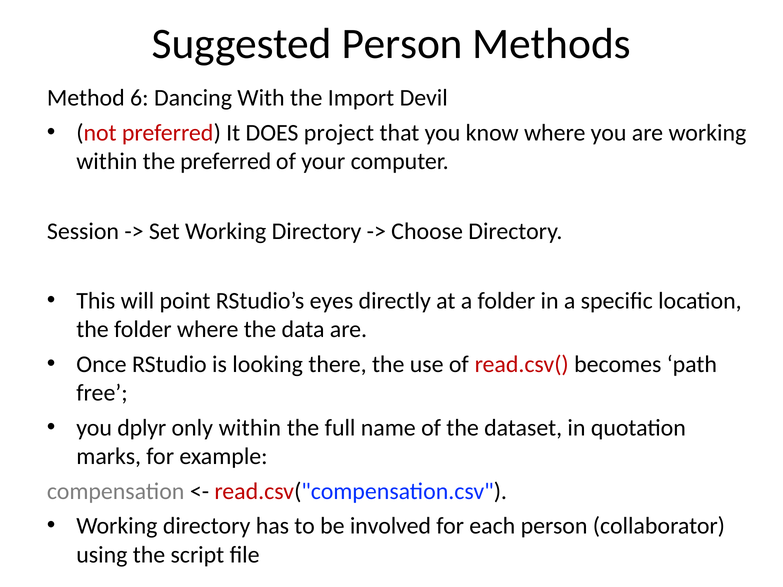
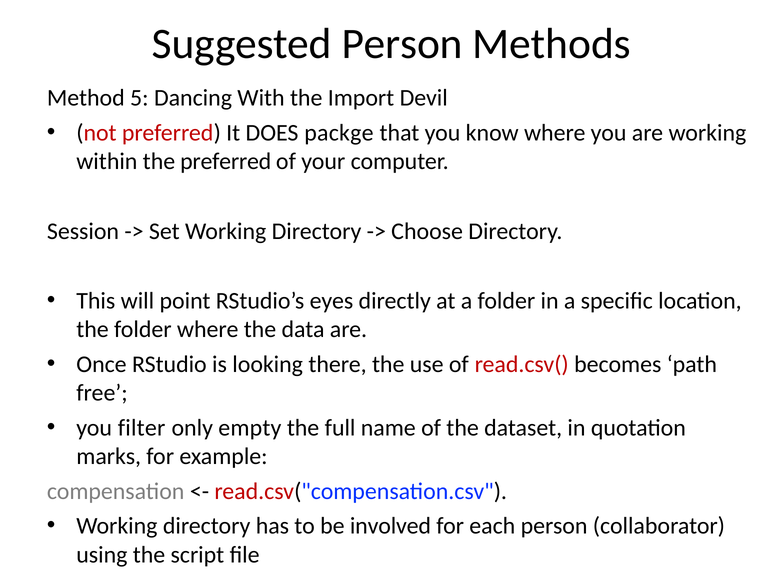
6: 6 -> 5
project: project -> packge
dplyr: dplyr -> filter
only within: within -> empty
